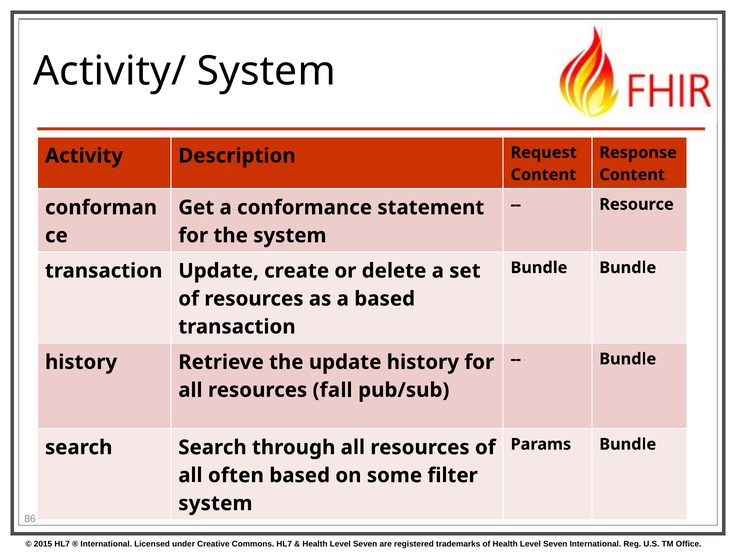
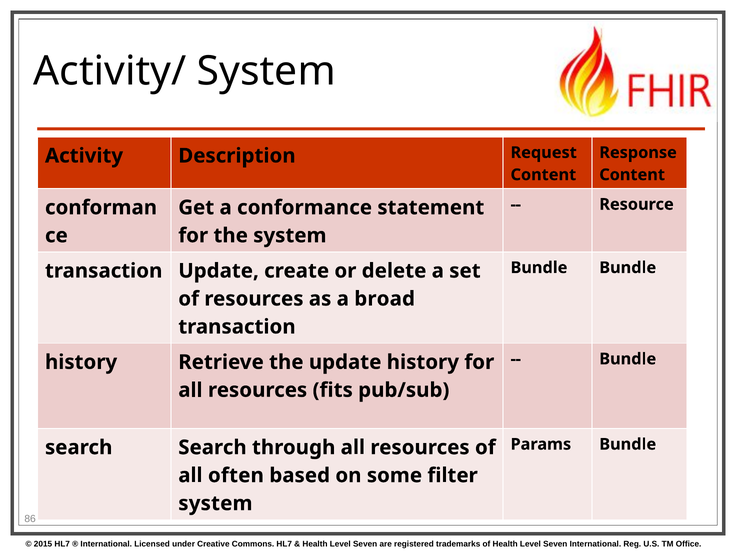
a based: based -> broad
fall: fall -> fits
